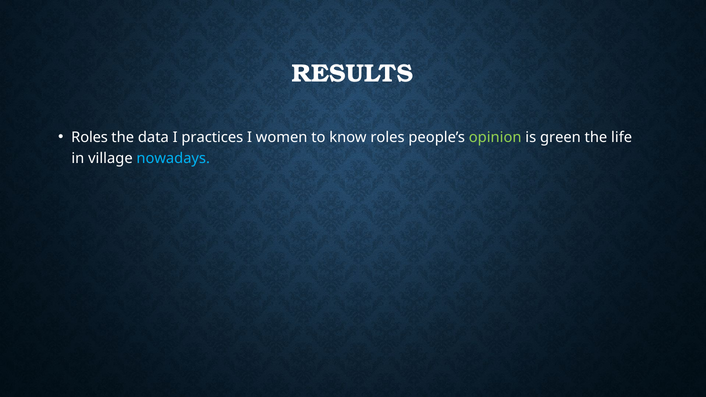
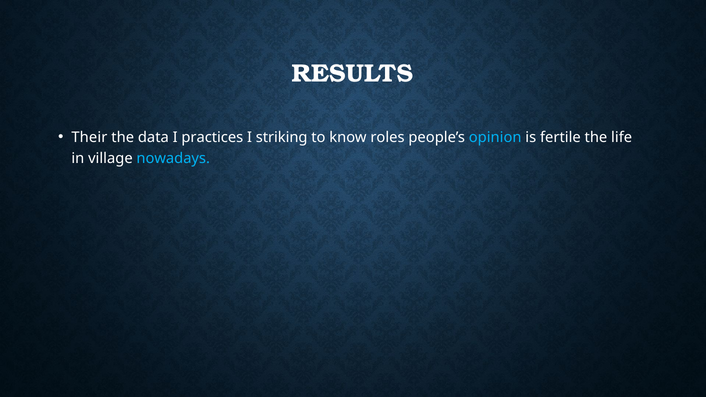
Roles at (90, 137): Roles -> Their
women: women -> striking
opinion colour: light green -> light blue
green: green -> fertile
